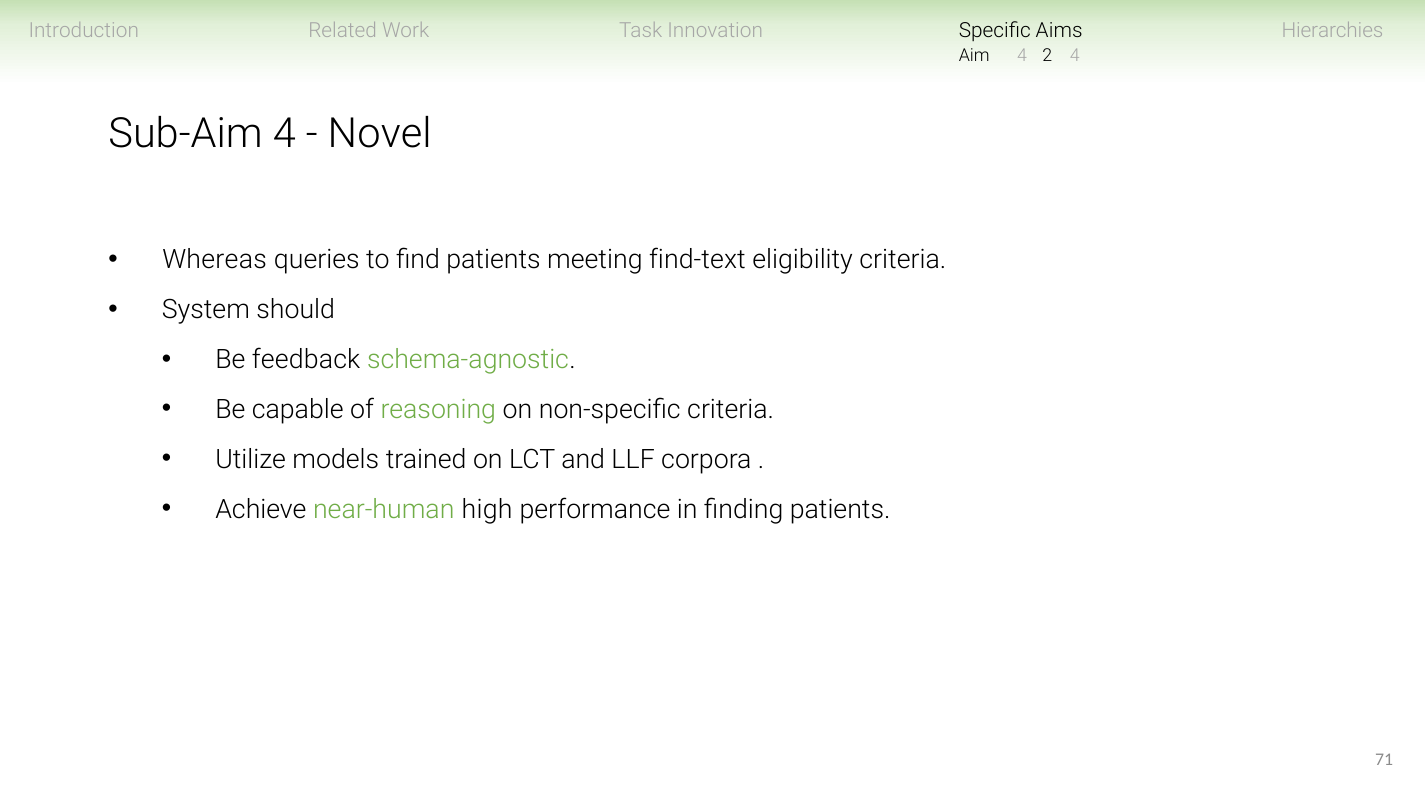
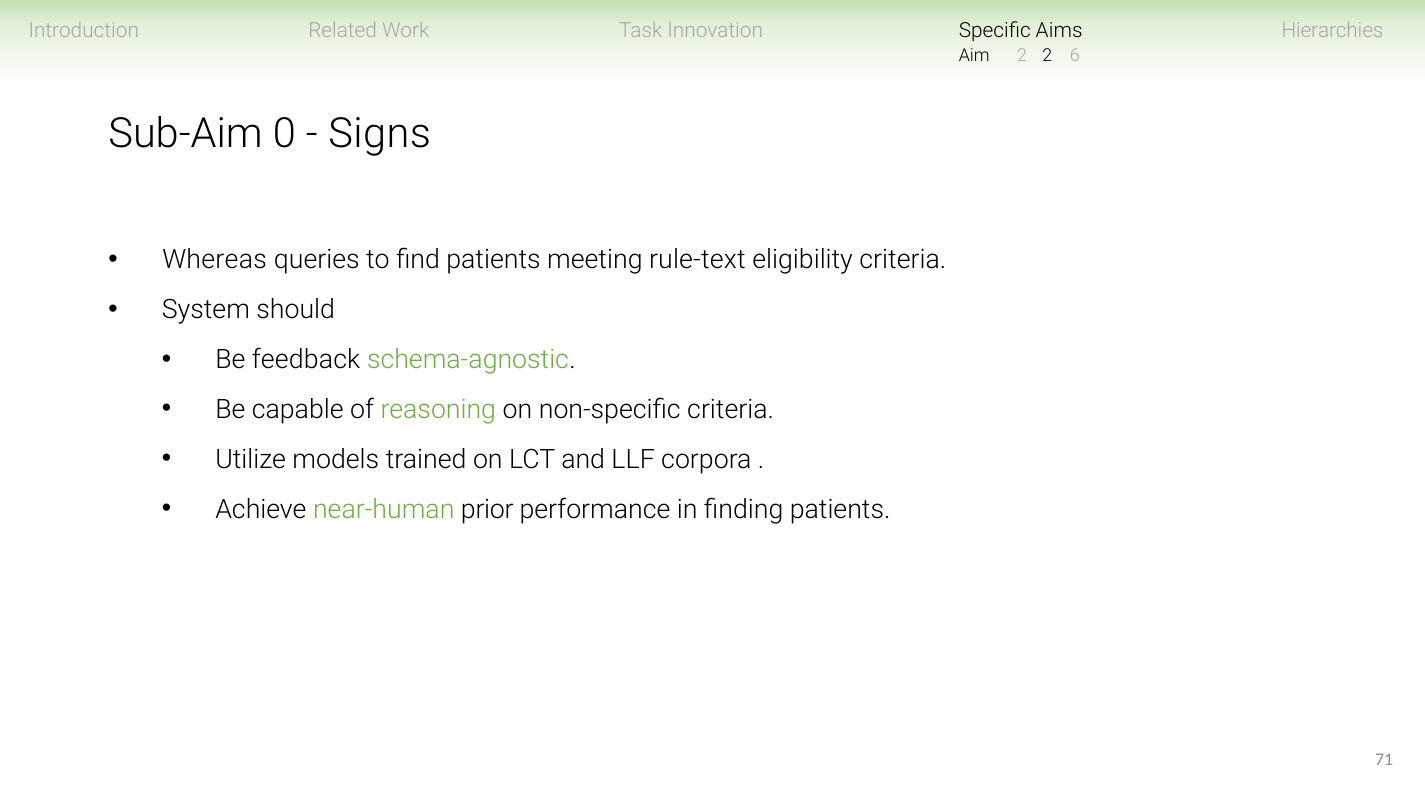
Aim 4: 4 -> 2
2 4: 4 -> 6
Sub-Aim 4: 4 -> 0
Novel: Novel -> Signs
find-text: find-text -> rule-text
high: high -> prior
